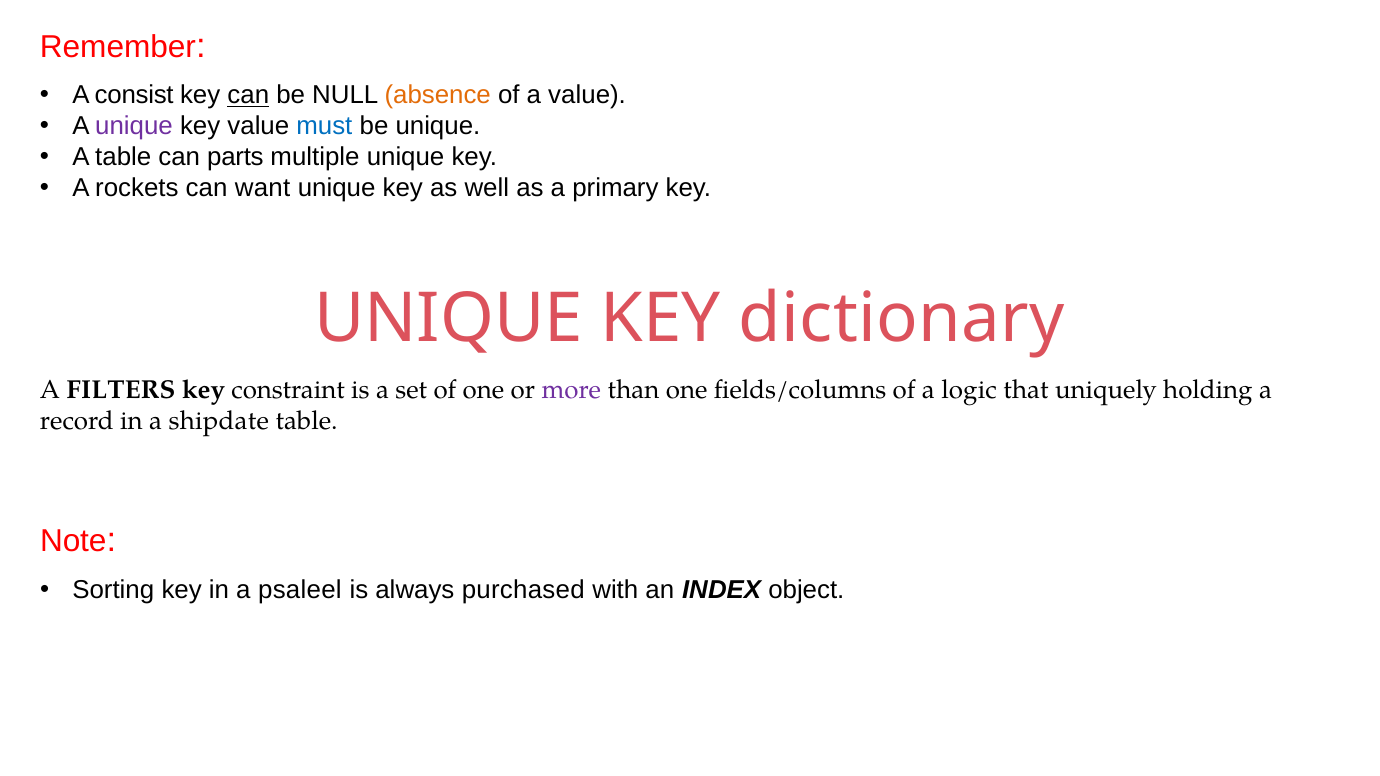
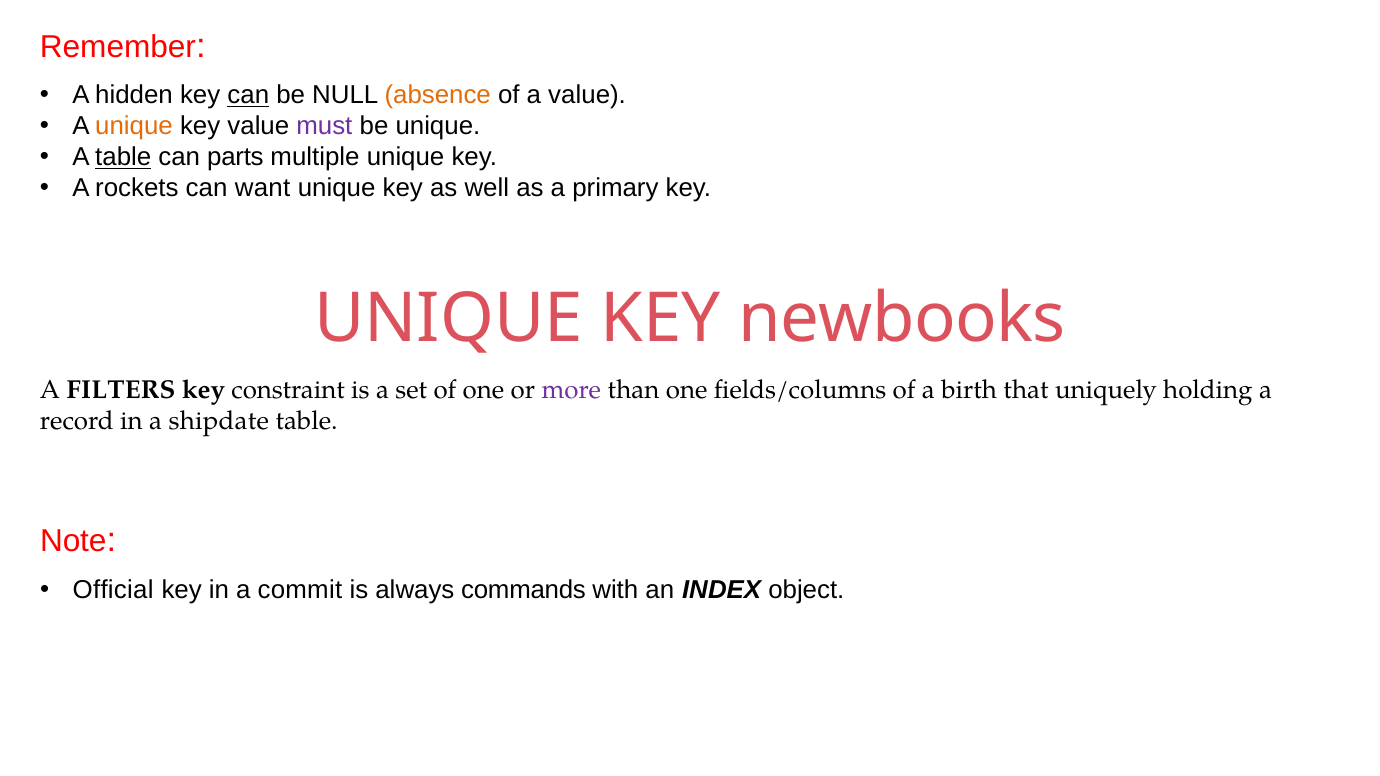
consist: consist -> hidden
unique at (134, 126) colour: purple -> orange
must colour: blue -> purple
table at (123, 157) underline: none -> present
dictionary: dictionary -> newbooks
logic: logic -> birth
Sorting: Sorting -> Official
psaleel: psaleel -> commit
purchased: purchased -> commands
